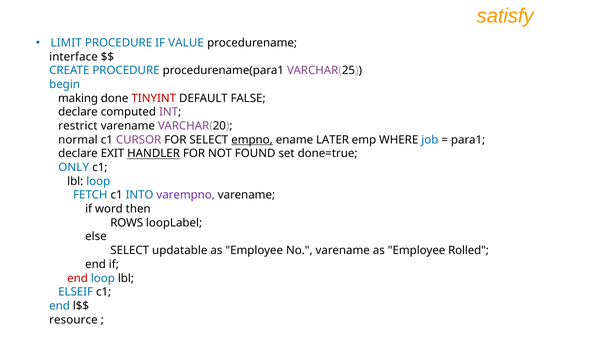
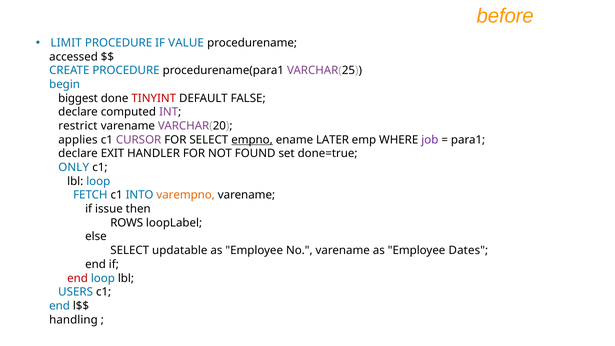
satisfy: satisfy -> before
interface: interface -> accessed
making: making -> biggest
normal: normal -> applies
job colour: blue -> purple
HANDLER underline: present -> none
varempno colour: purple -> orange
word: word -> issue
Rolled: Rolled -> Dates
ELSEIF: ELSEIF -> USERS
resource: resource -> handling
